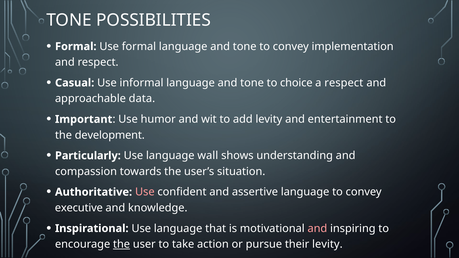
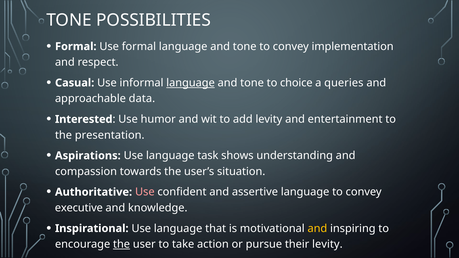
language at (191, 83) underline: none -> present
a respect: respect -> queries
Important: Important -> Interested
development: development -> presentation
Particularly: Particularly -> Aspirations
wall: wall -> task
and at (317, 229) colour: pink -> yellow
